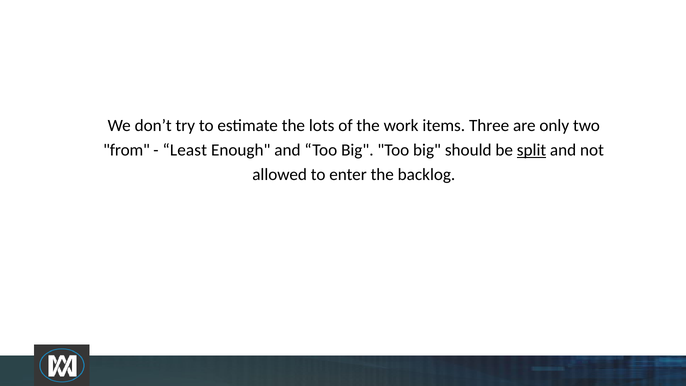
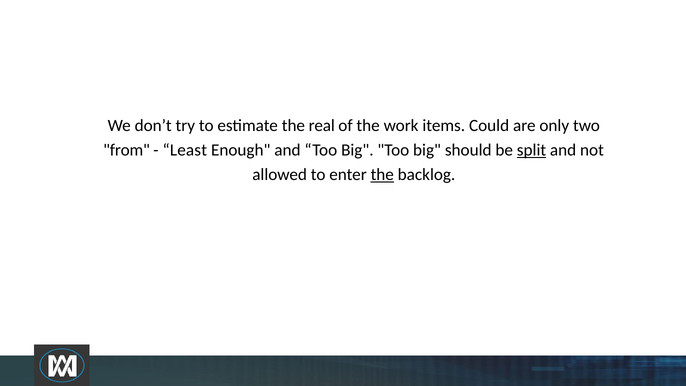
lots: lots -> real
Three: Three -> Could
the at (382, 175) underline: none -> present
